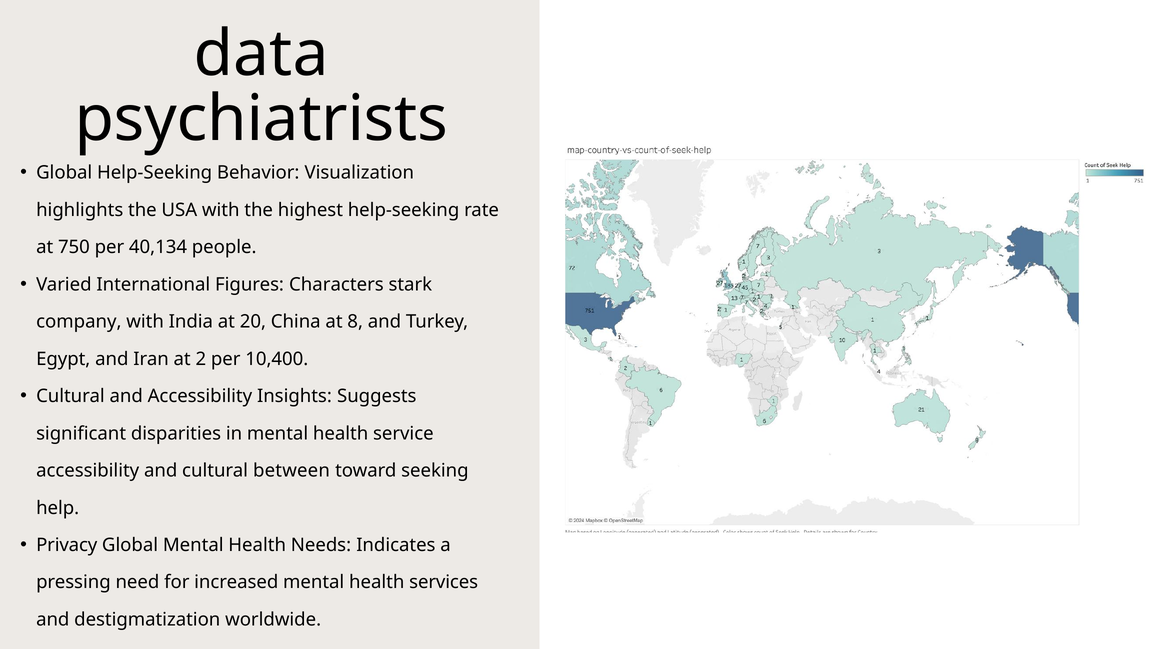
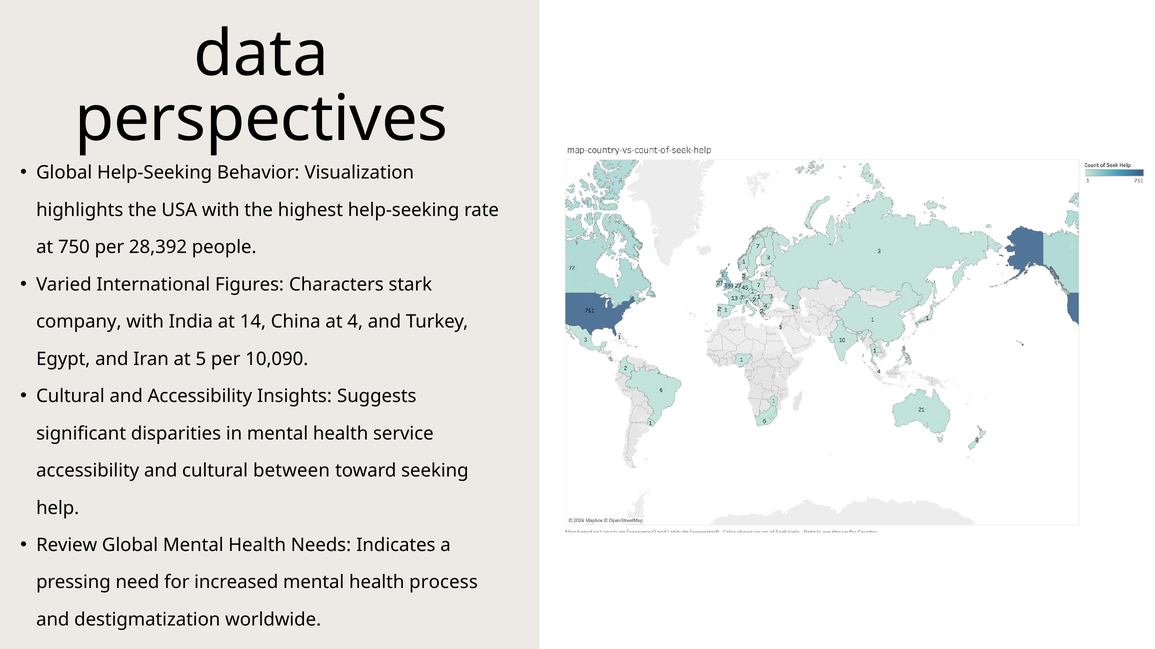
psychiatrists: psychiatrists -> perspectives
40,134: 40,134 -> 28,392
20: 20 -> 14
8: 8 -> 4
2: 2 -> 5
10,400: 10,400 -> 10,090
Privacy: Privacy -> Review
services: services -> process
